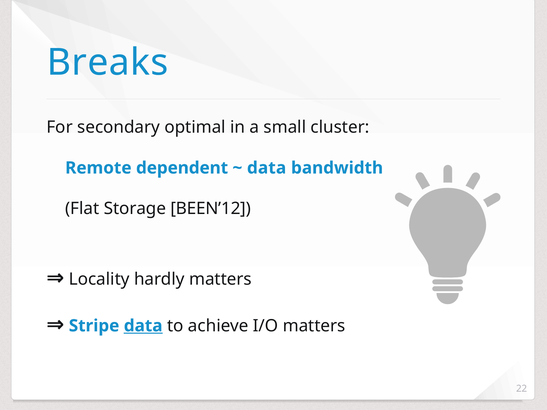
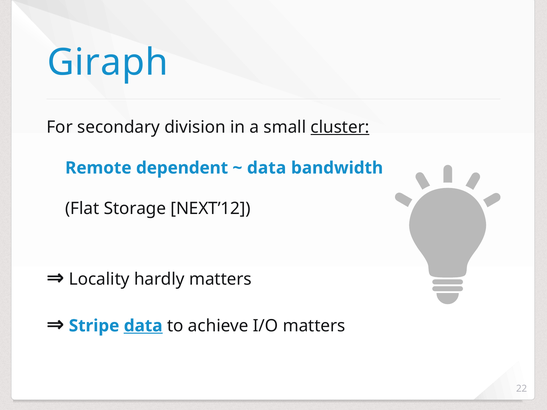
Breaks: Breaks -> Giraph
optimal: optimal -> division
cluster underline: none -> present
BEEN’12: BEEN’12 -> NEXT’12
